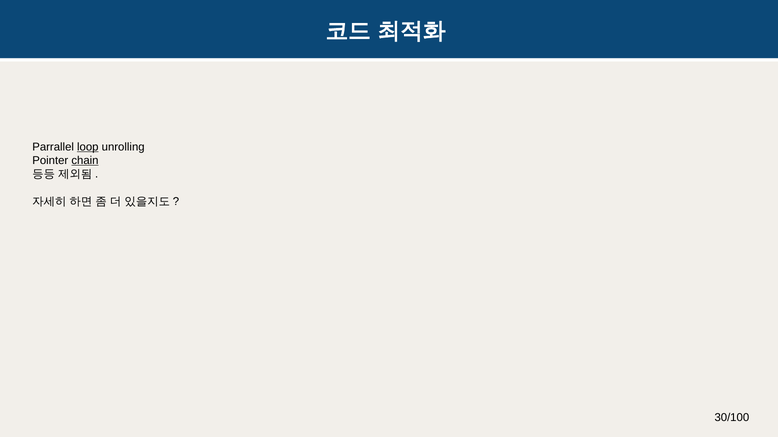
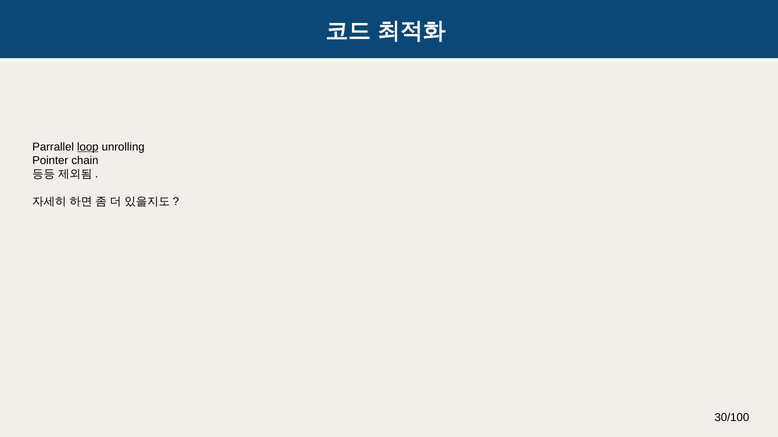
chain underline: present -> none
